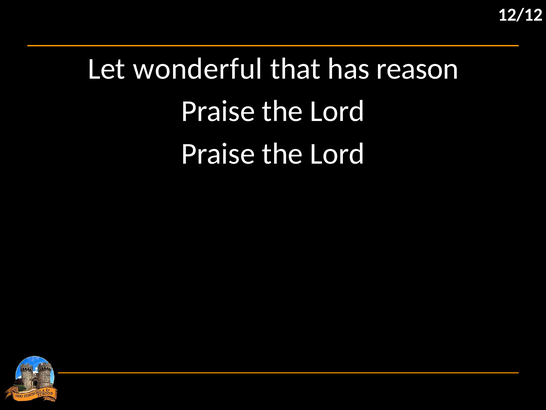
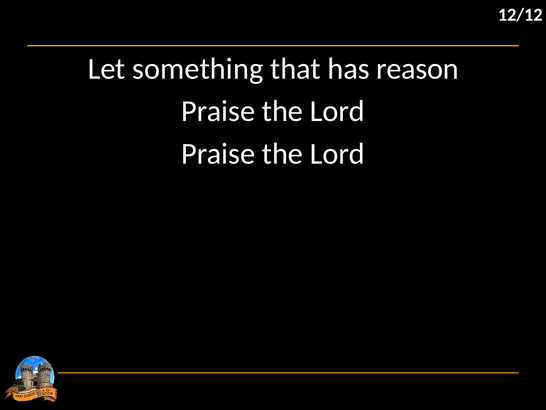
wonderful: wonderful -> something
